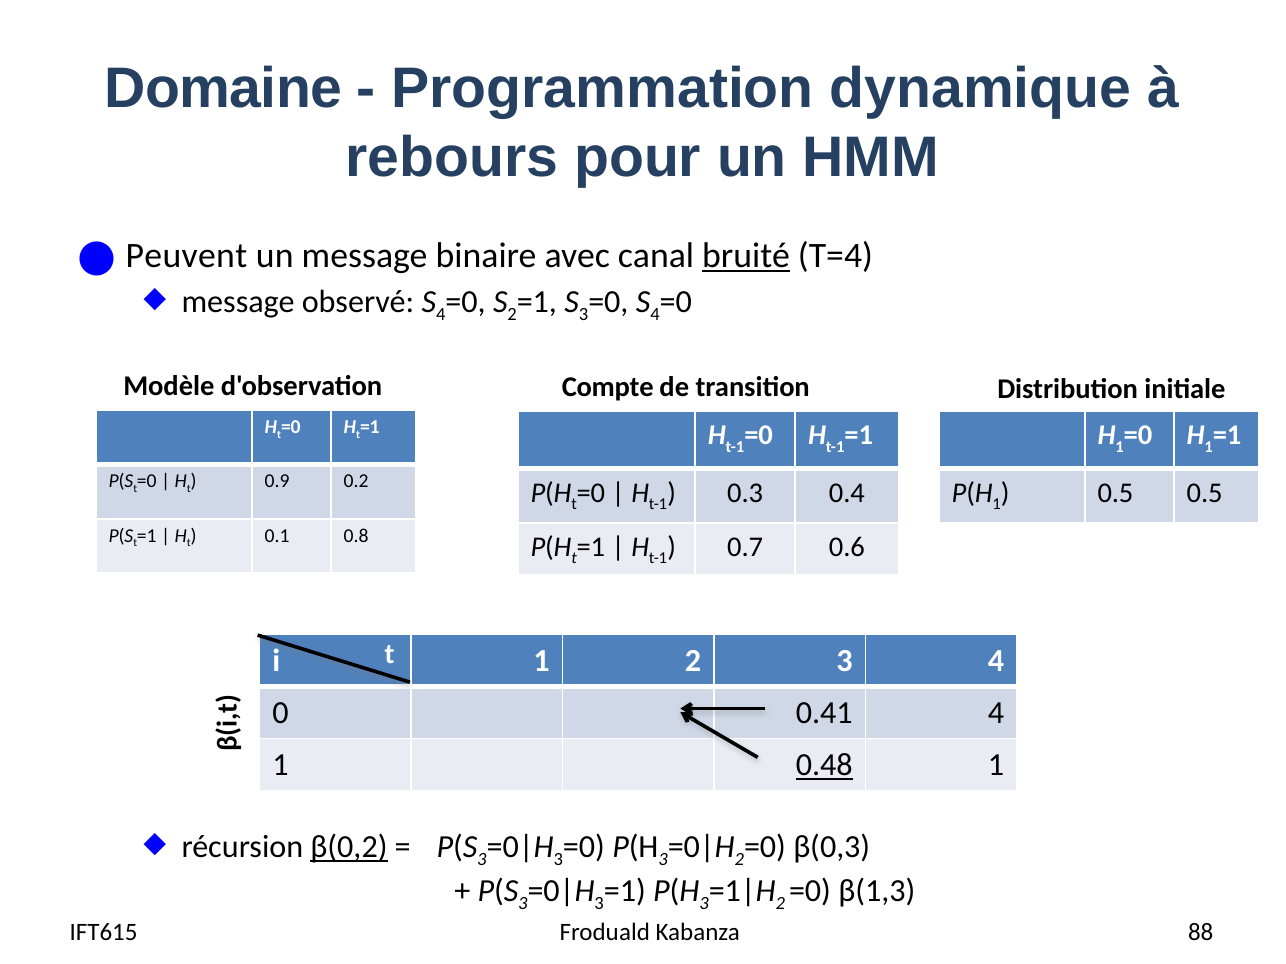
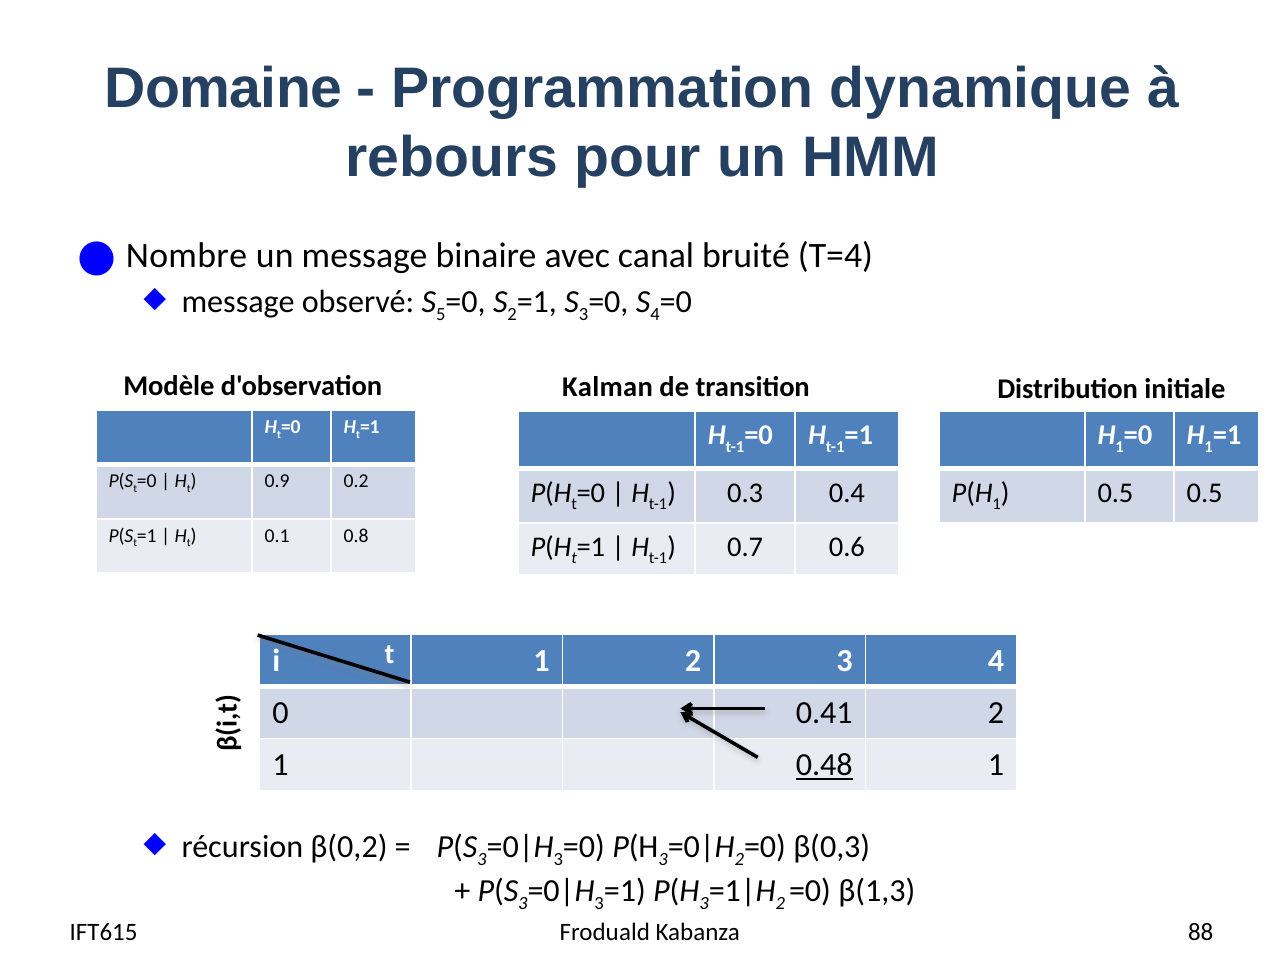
Peuvent: Peuvent -> Nombre
bruité underline: present -> none
4 at (441, 315): 4 -> 5
Compte: Compte -> Kalman
0.41 4: 4 -> 2
β(0,2 underline: present -> none
